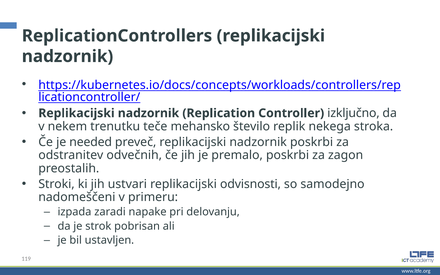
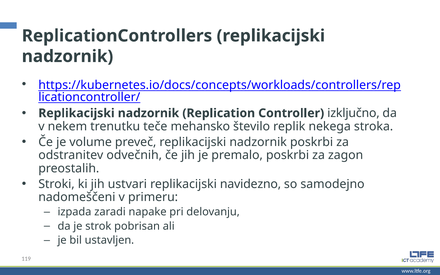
needed: needed -> volume
odvisnosti: odvisnosti -> navidezno
